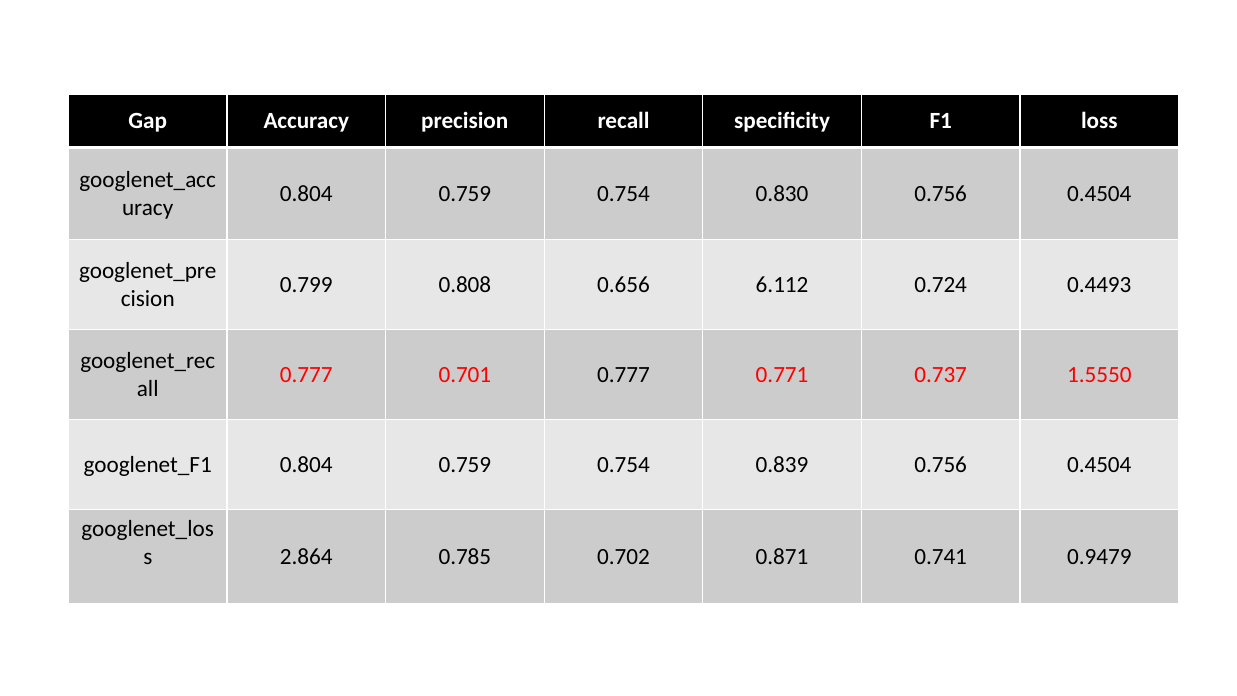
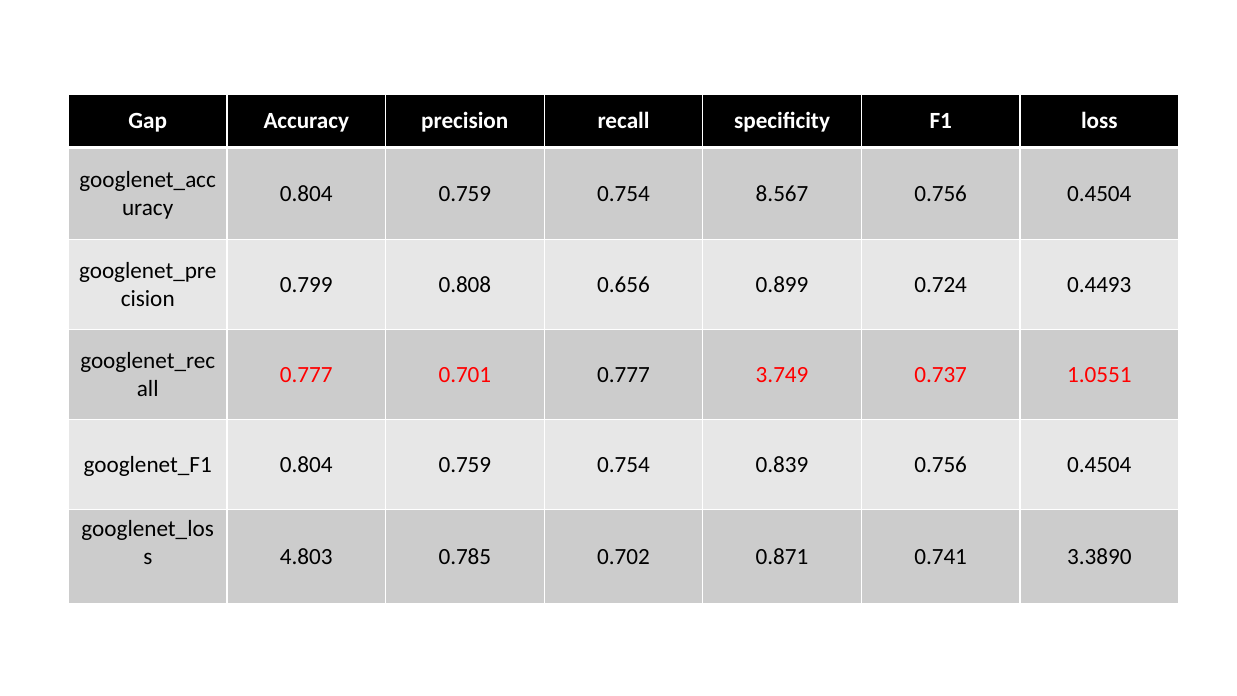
0.830: 0.830 -> 8.567
6.112: 6.112 -> 0.899
0.771: 0.771 -> 3.749
1.5550: 1.5550 -> 1.0551
2.864: 2.864 -> 4.803
0.9479: 0.9479 -> 3.3890
